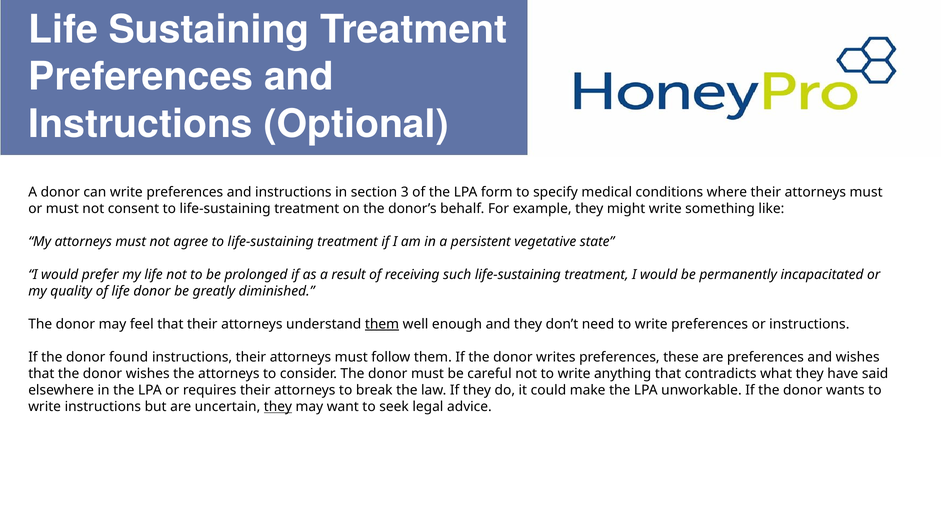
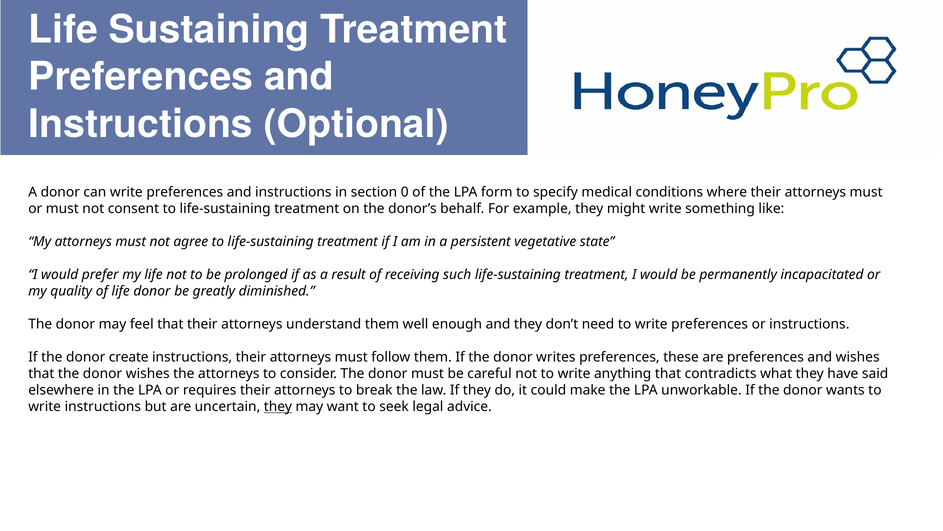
3: 3 -> 0
them at (382, 324) underline: present -> none
found: found -> create
